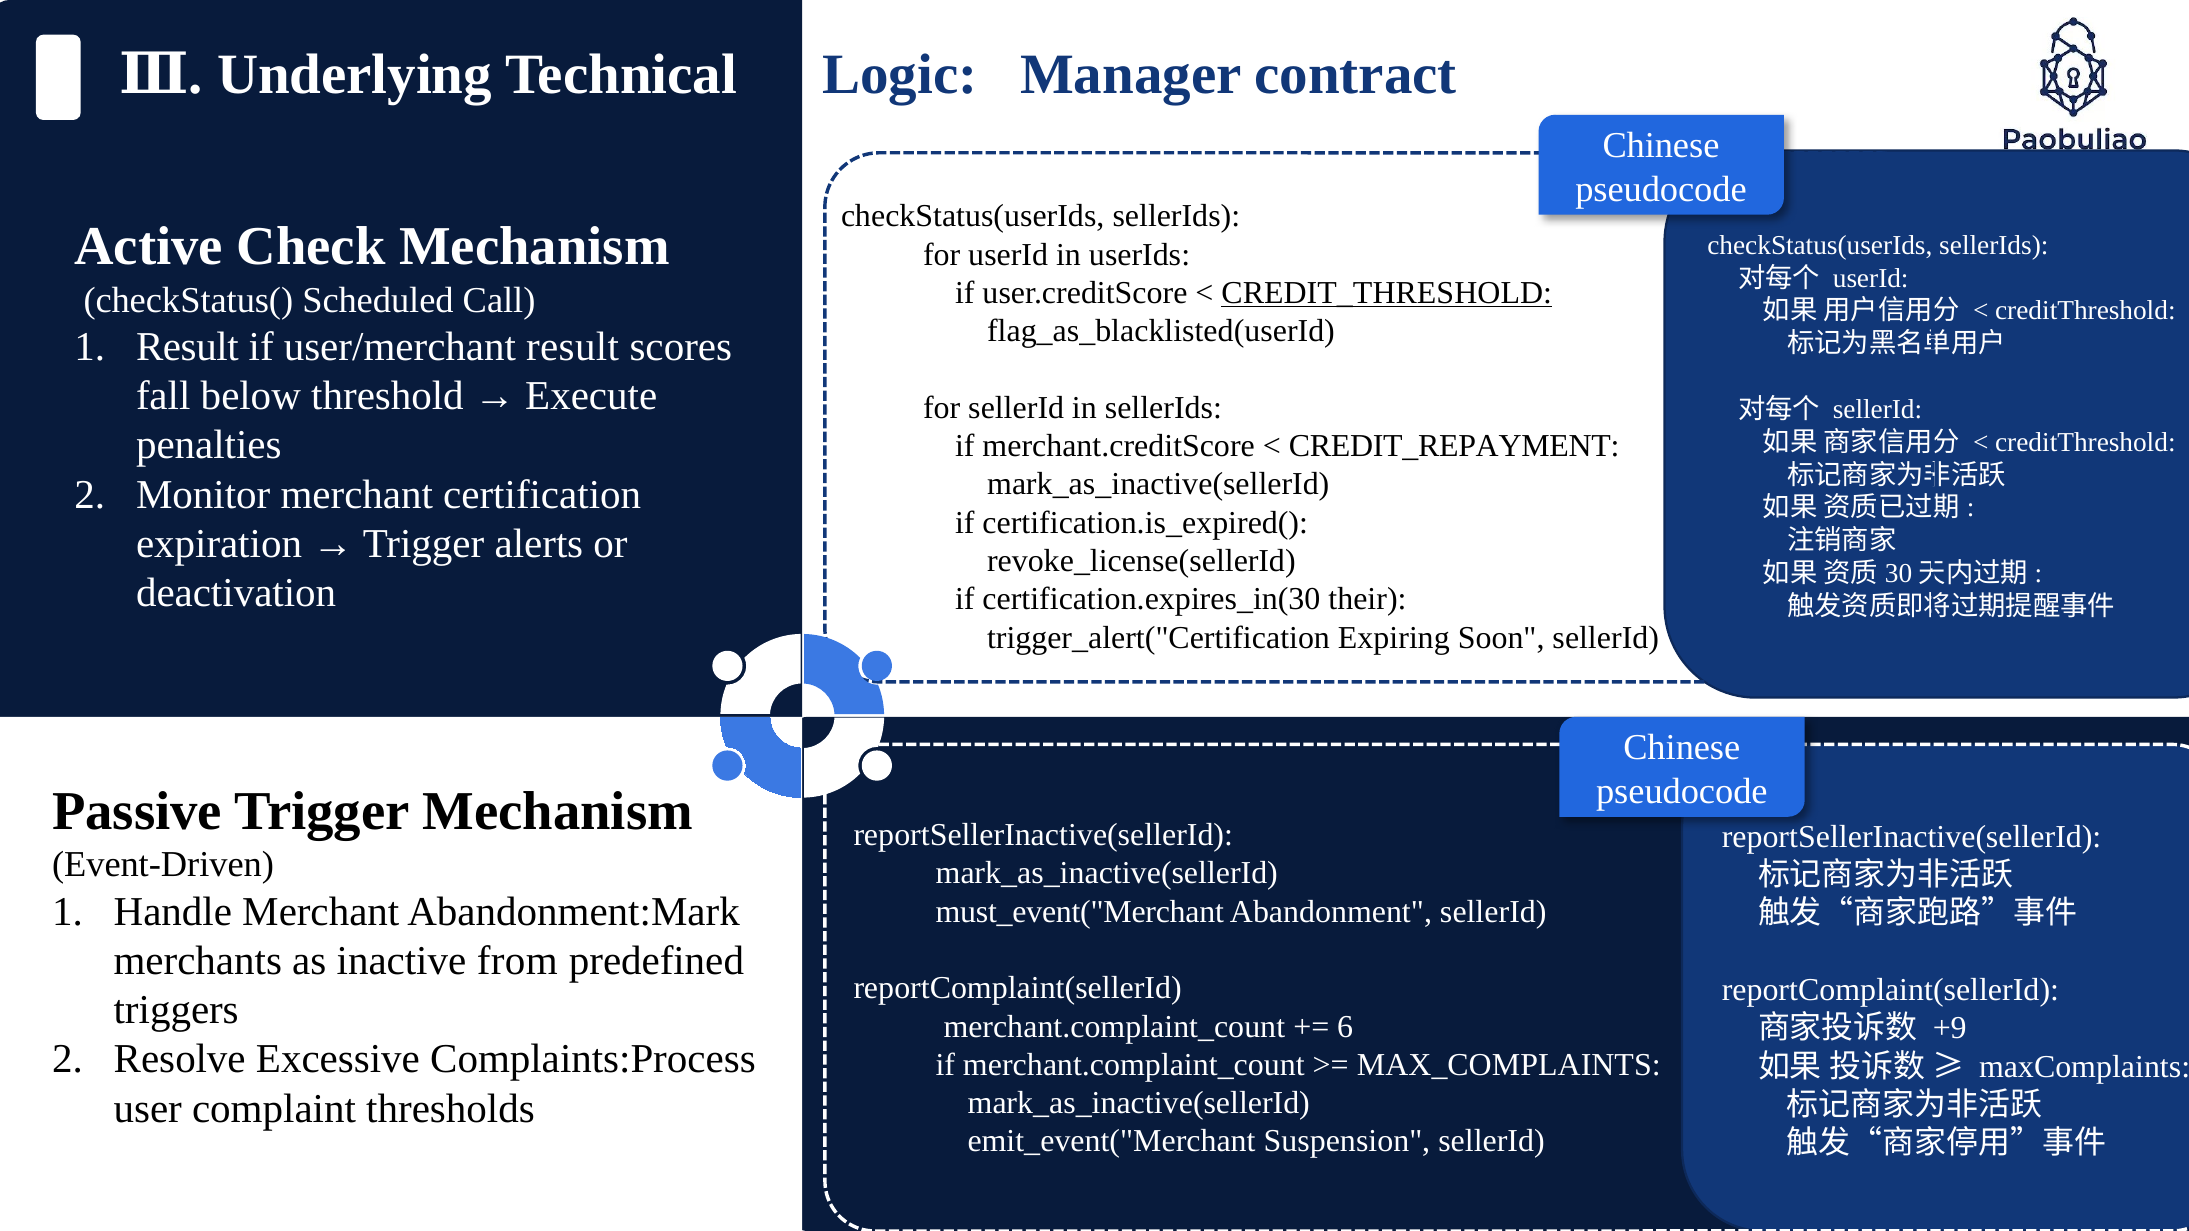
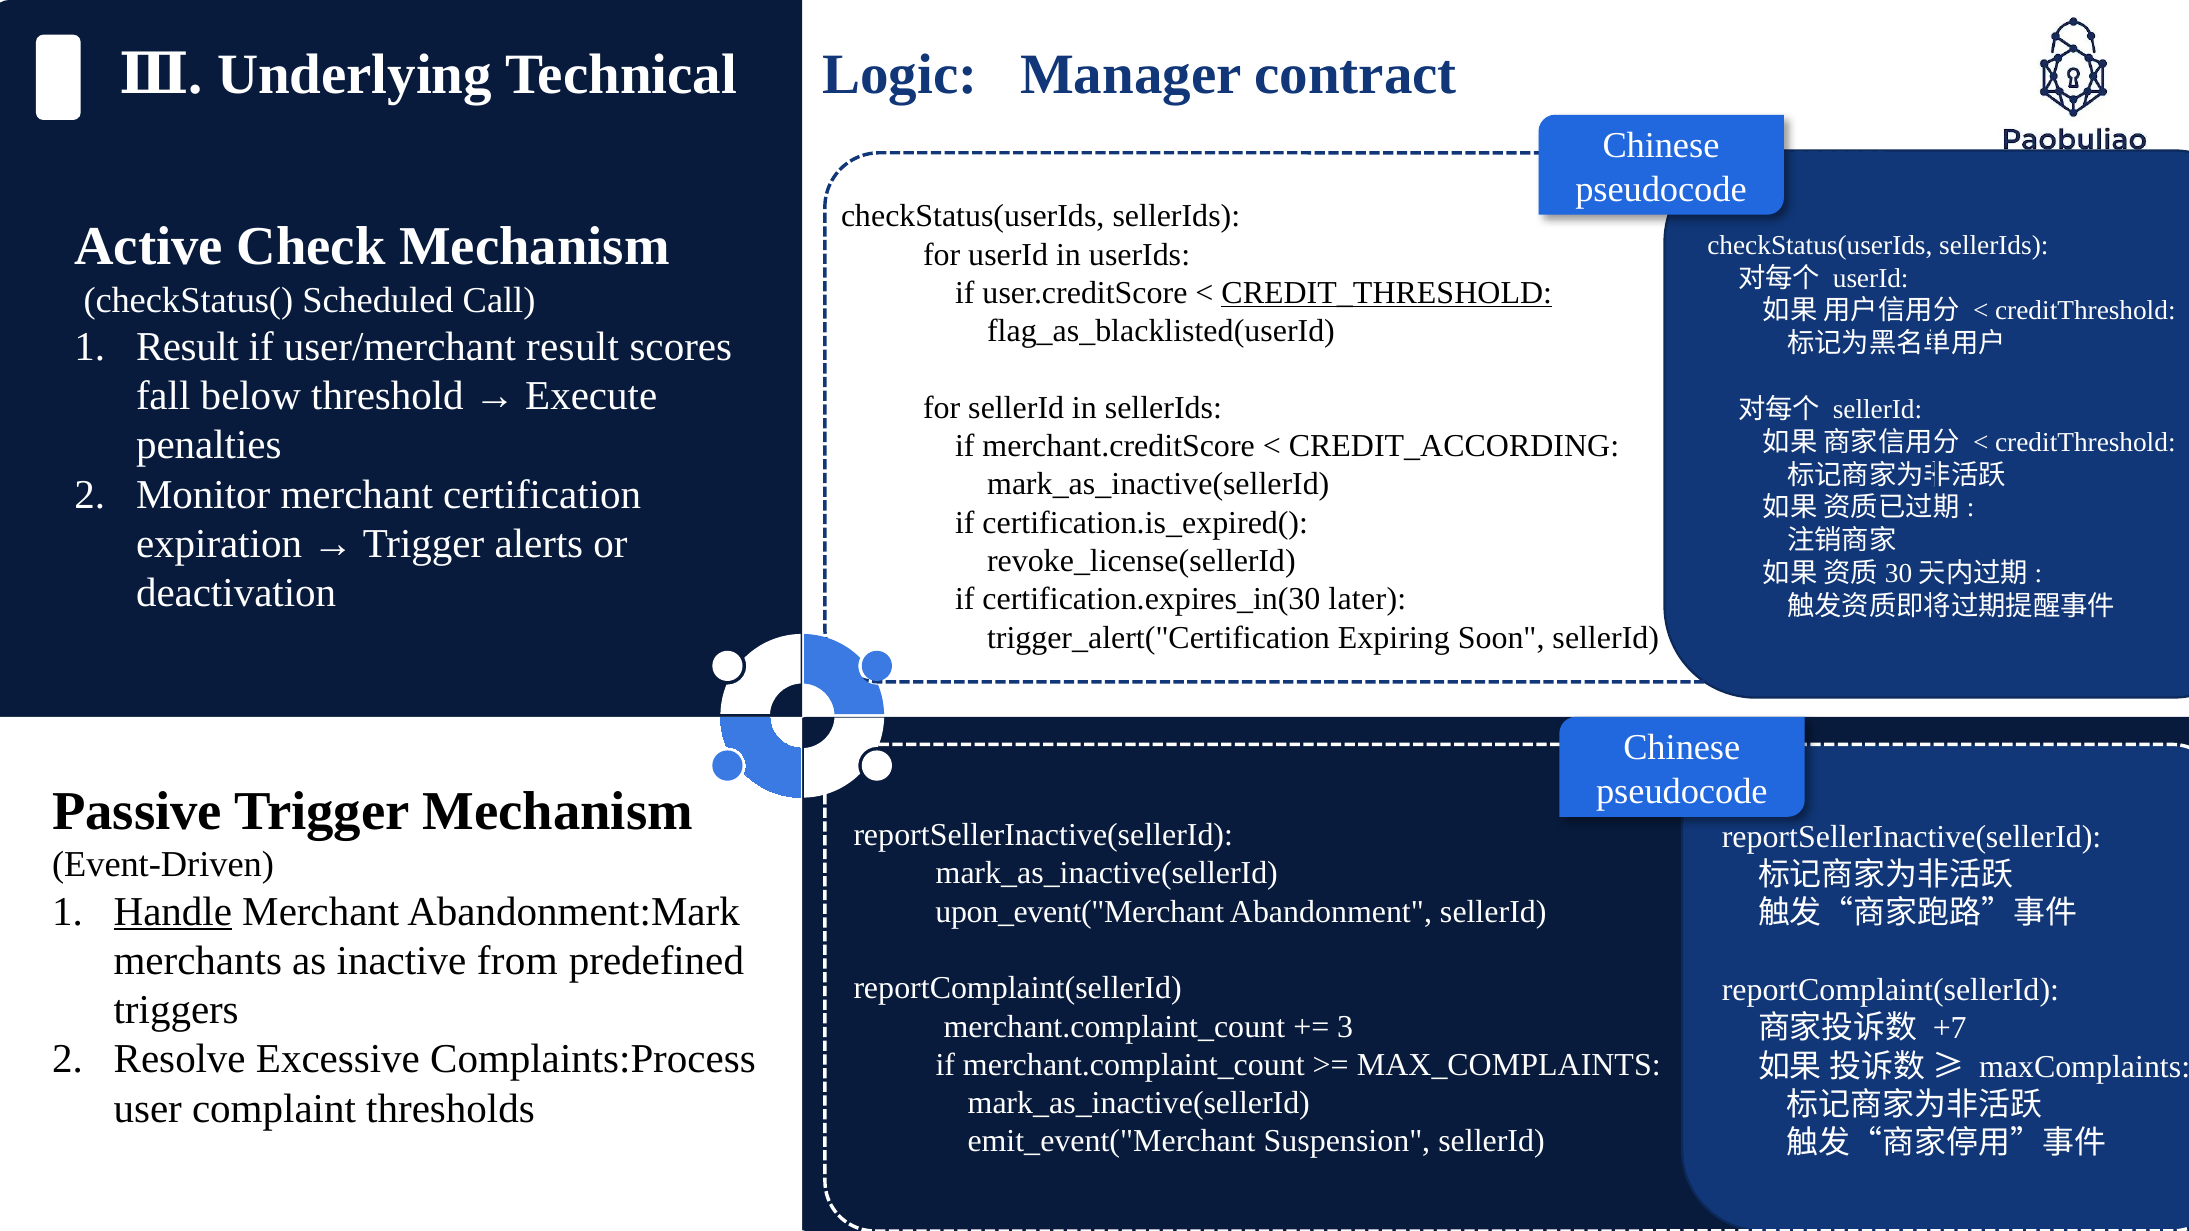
CREDIT_REPAYMENT: CREDIT_REPAYMENT -> CREDIT_ACCORDING
their: their -> later
Handle underline: none -> present
must_event("Merchant: must_event("Merchant -> upon_event("Merchant
6: 6 -> 3
+9: +9 -> +7
